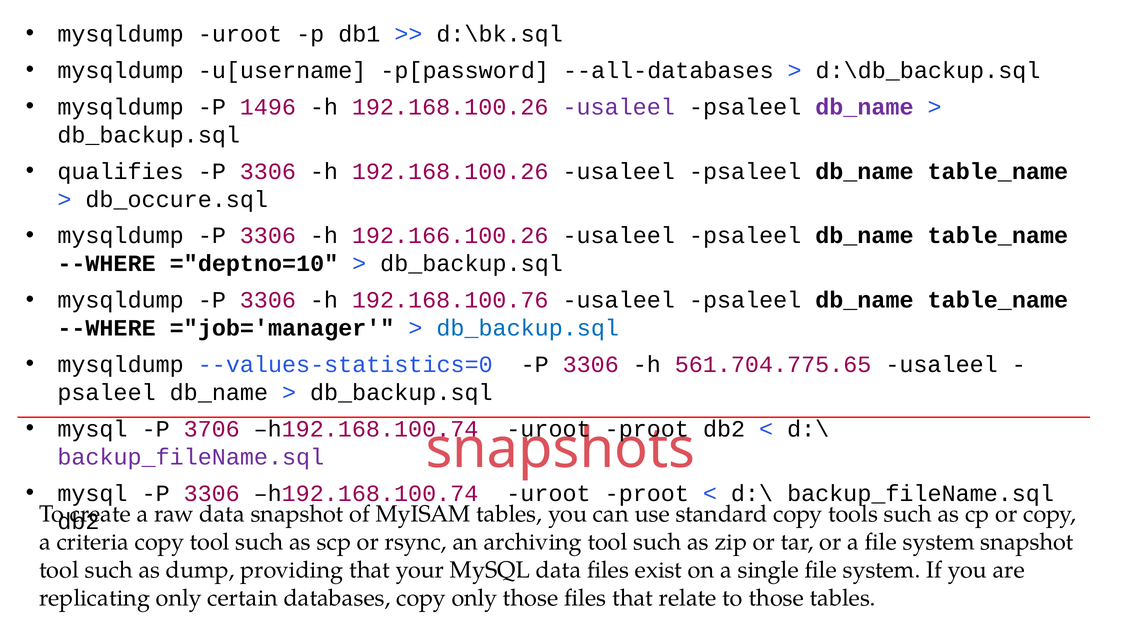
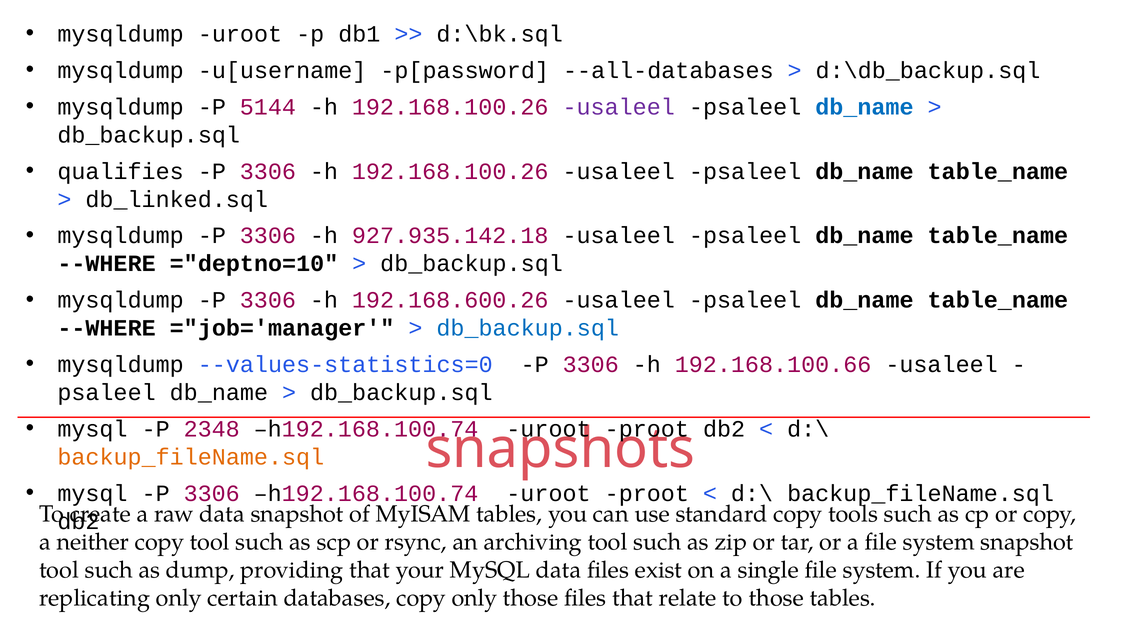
1496: 1496 -> 5144
db_name at (864, 107) colour: purple -> blue
db_occure.sql: db_occure.sql -> db_linked.sql
192.166.100.26: 192.166.100.26 -> 927.935.142.18
192.168.100.76: 192.168.100.76 -> 192.168.600.26
561.704.775.65: 561.704.775.65 -> 192.168.100.66
3706: 3706 -> 2348
backup_fileName.sql at (191, 457) colour: purple -> orange
criteria: criteria -> neither
